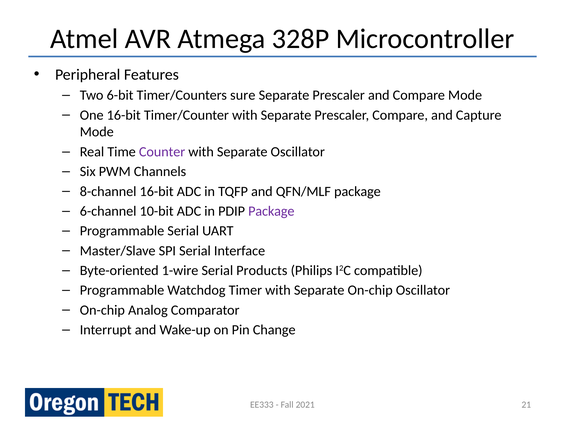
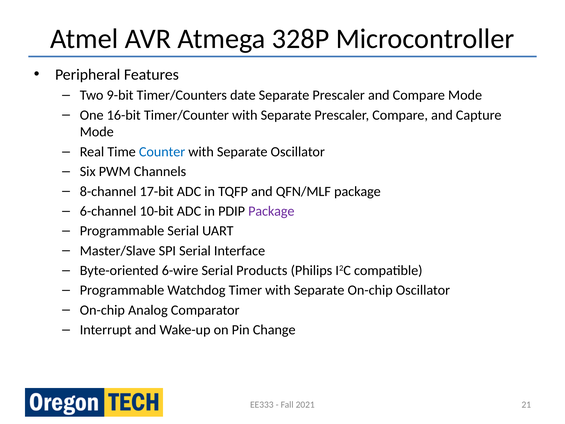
6-bit: 6-bit -> 9-bit
sure: sure -> date
Counter colour: purple -> blue
8-channel 16-bit: 16-bit -> 17-bit
1-wire: 1-wire -> 6-wire
